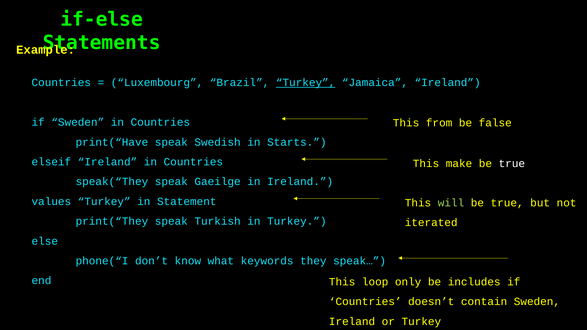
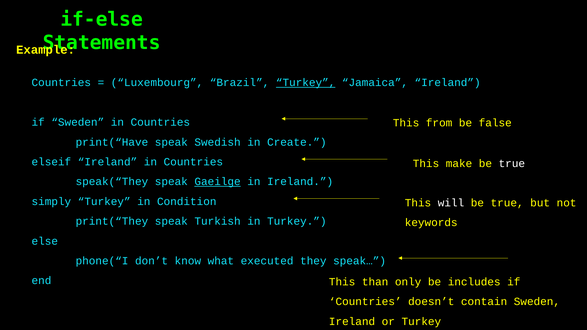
Starts: Starts -> Create
Gaeilge underline: none -> present
values: values -> simply
Statement: Statement -> Condition
will colour: light green -> white
iterated: iterated -> keywords
keywords: keywords -> executed
loop: loop -> than
